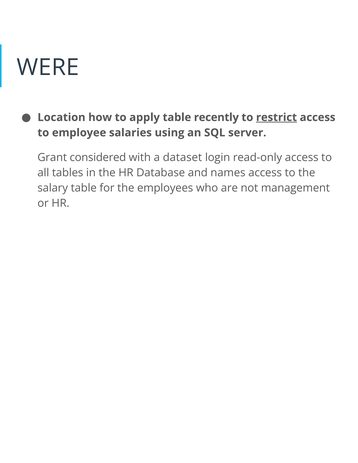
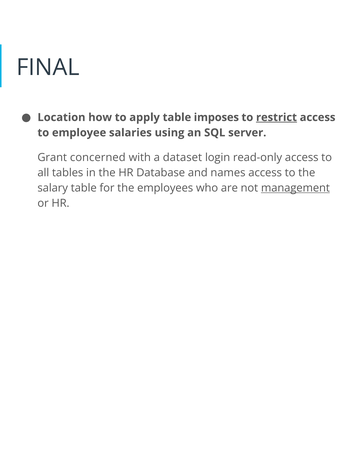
WERE: WERE -> FINAL
recently: recently -> imposes
considered: considered -> concerned
management underline: none -> present
